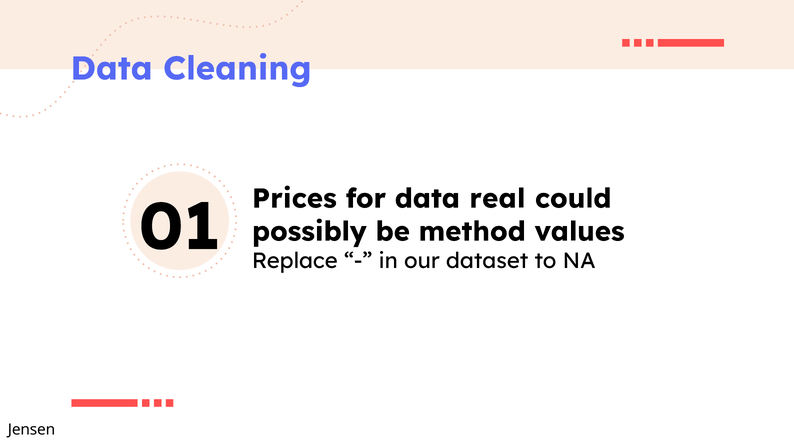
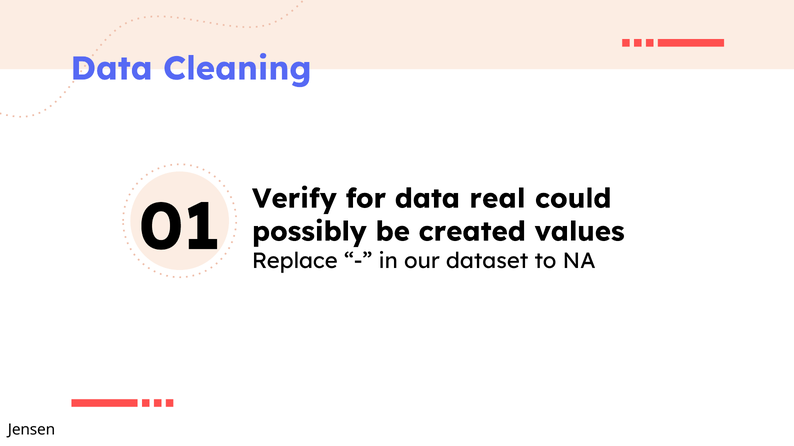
Prices: Prices -> Verify
method: method -> created
